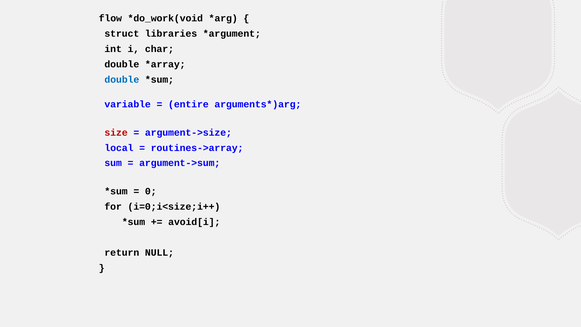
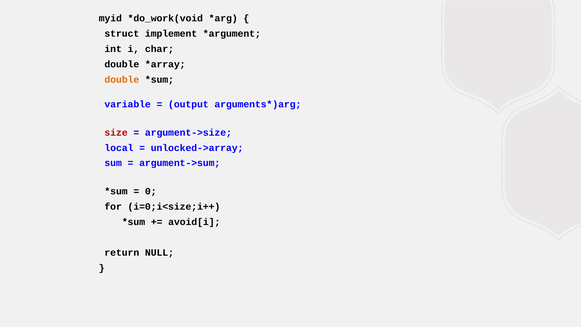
flow: flow -> myid
libraries: libraries -> implement
double at (122, 79) colour: blue -> orange
entire: entire -> output
routines->array: routines->array -> unlocked->array
